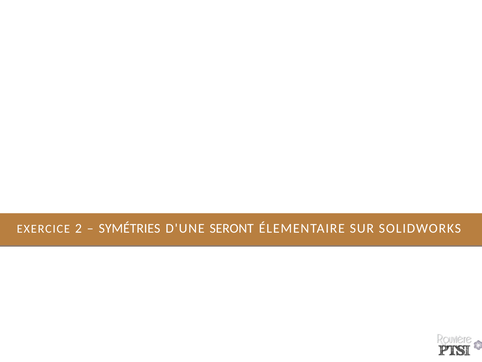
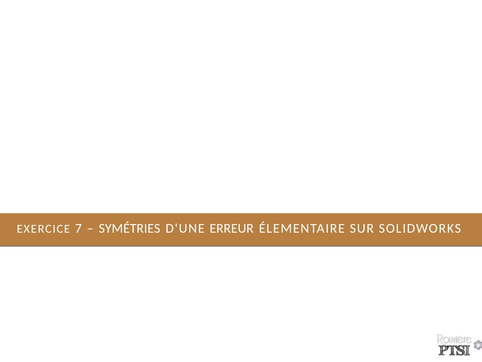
2: 2 -> 7
SERONT: SERONT -> ERREUR
